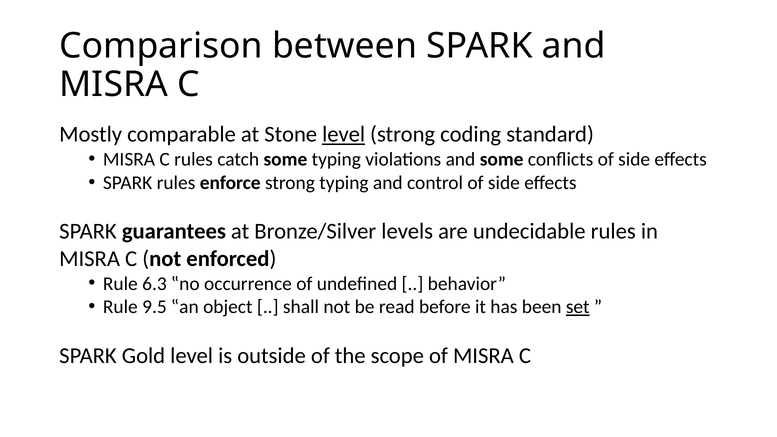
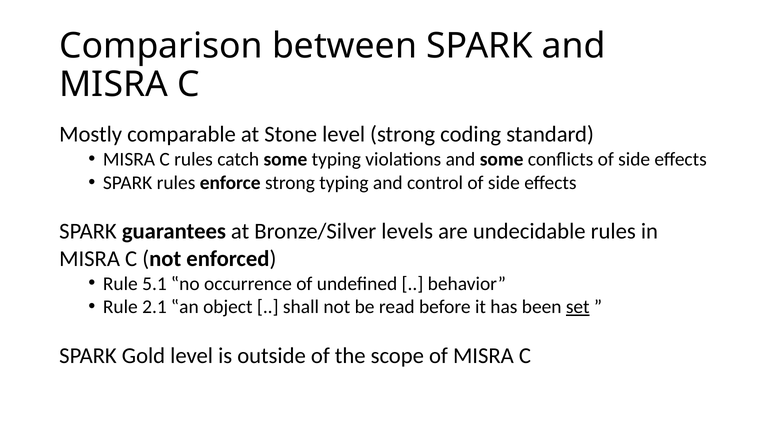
level at (344, 134) underline: present -> none
6.3: 6.3 -> 5.1
9.5: 9.5 -> 2.1
